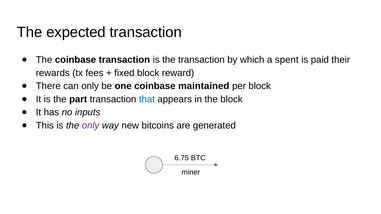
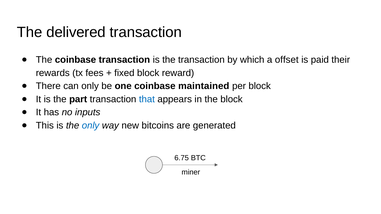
expected: expected -> delivered
spent: spent -> offset
only at (91, 126) colour: purple -> blue
